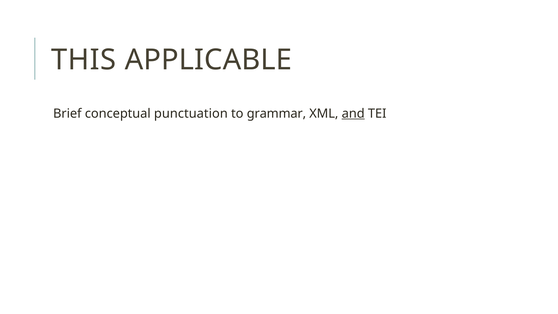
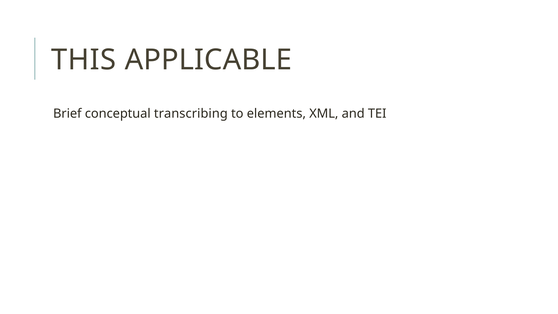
punctuation: punctuation -> transcribing
grammar: grammar -> elements
and underline: present -> none
